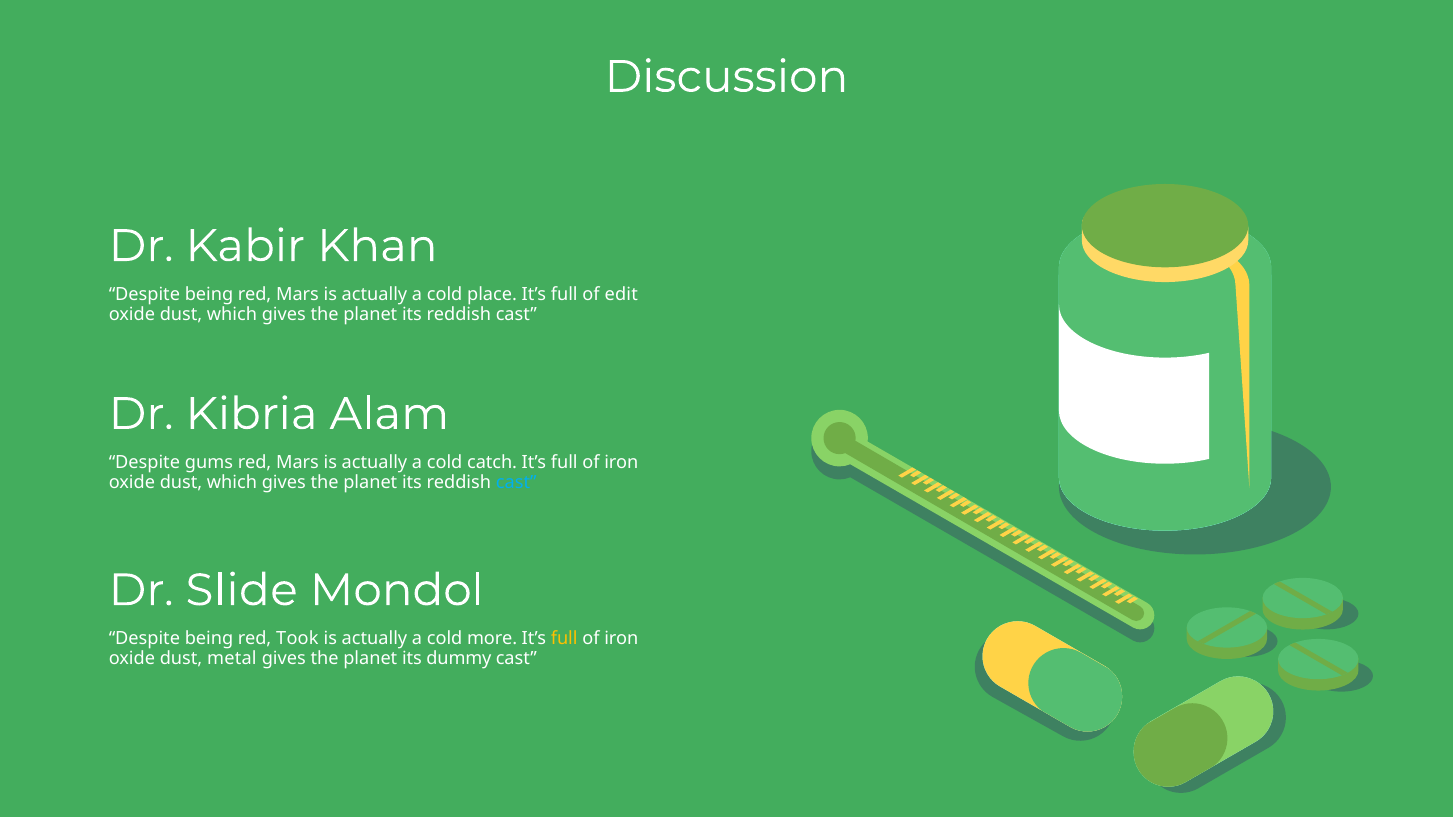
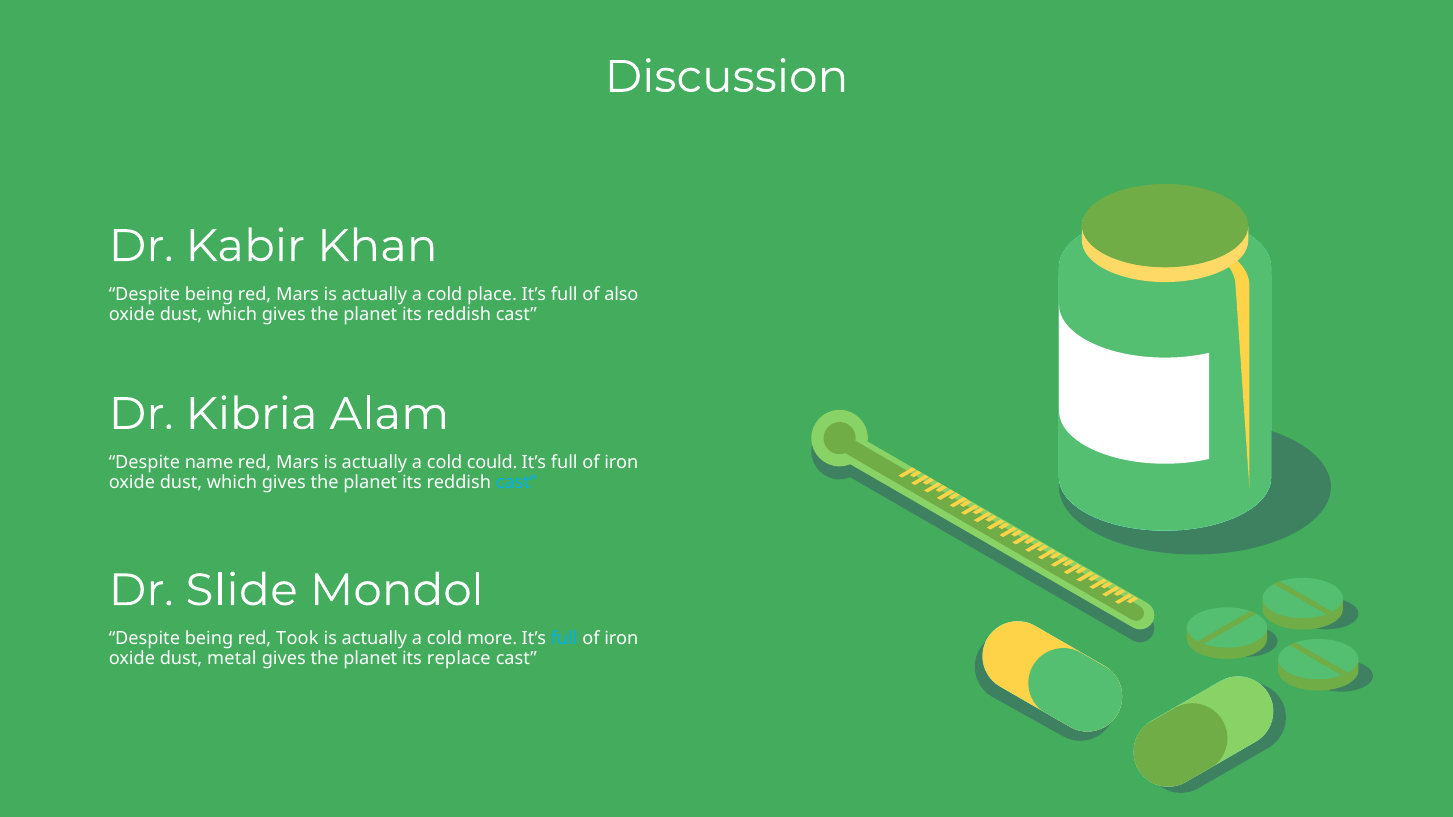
edit: edit -> also
gums: gums -> name
catch: catch -> could
full at (564, 639) colour: yellow -> light blue
dummy: dummy -> replace
